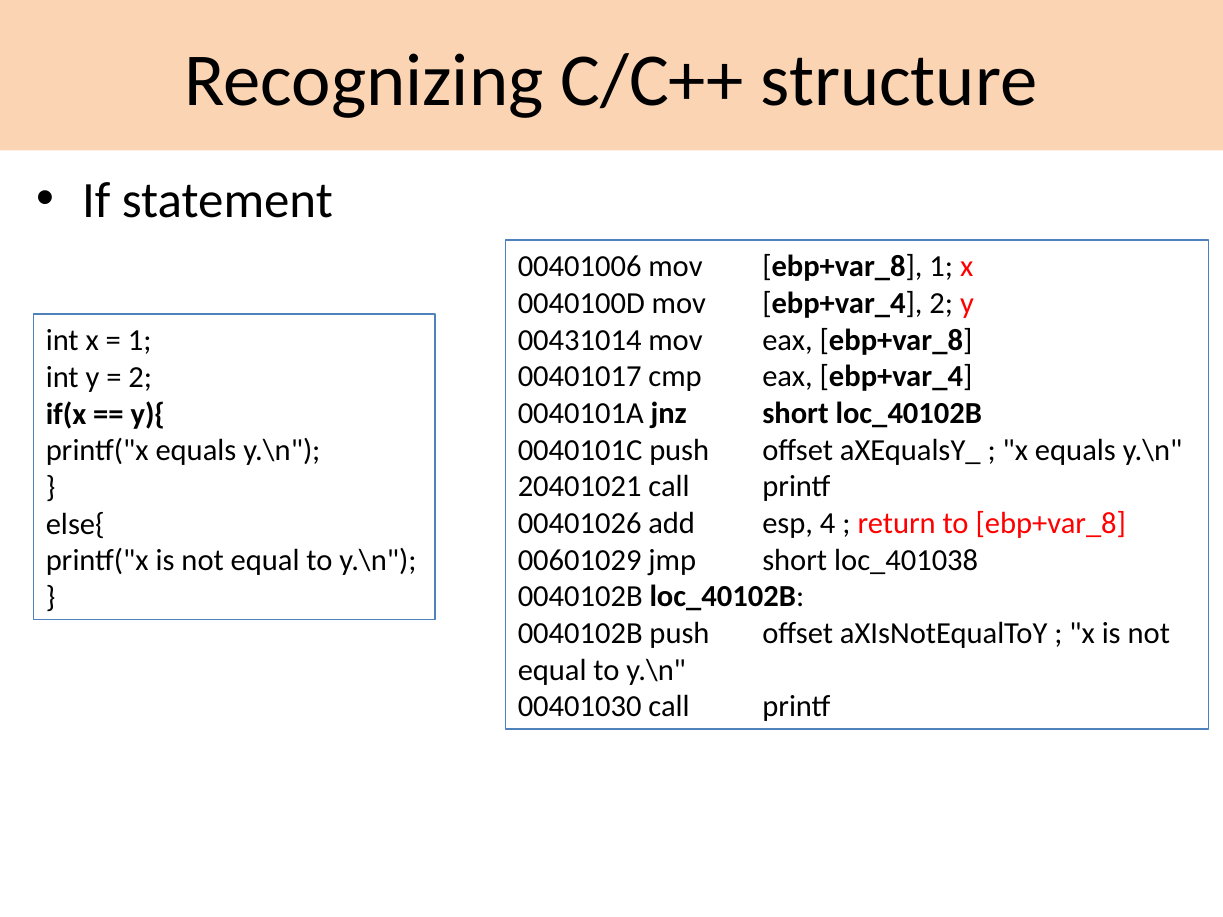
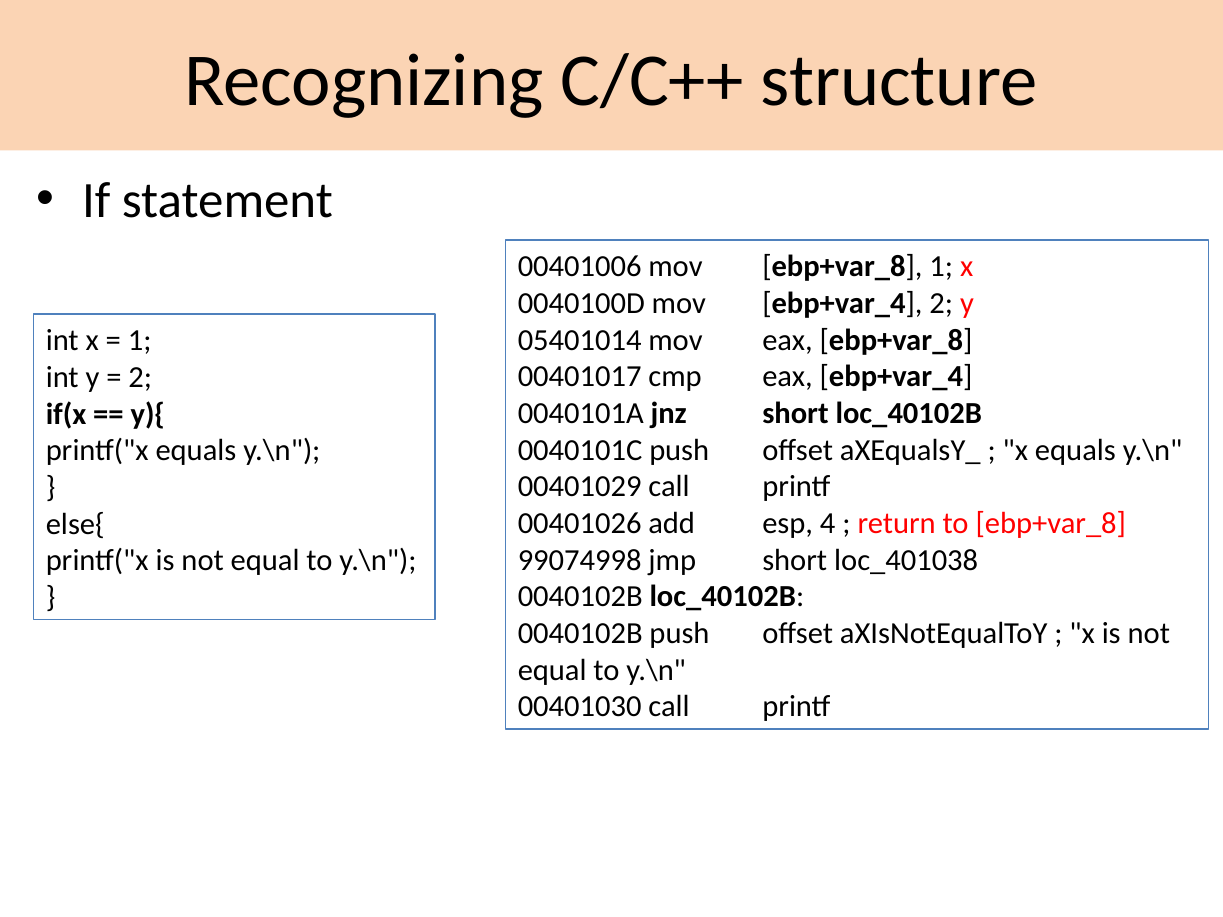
00431014: 00431014 -> 05401014
20401021: 20401021 -> 00401029
00601029: 00601029 -> 99074998
